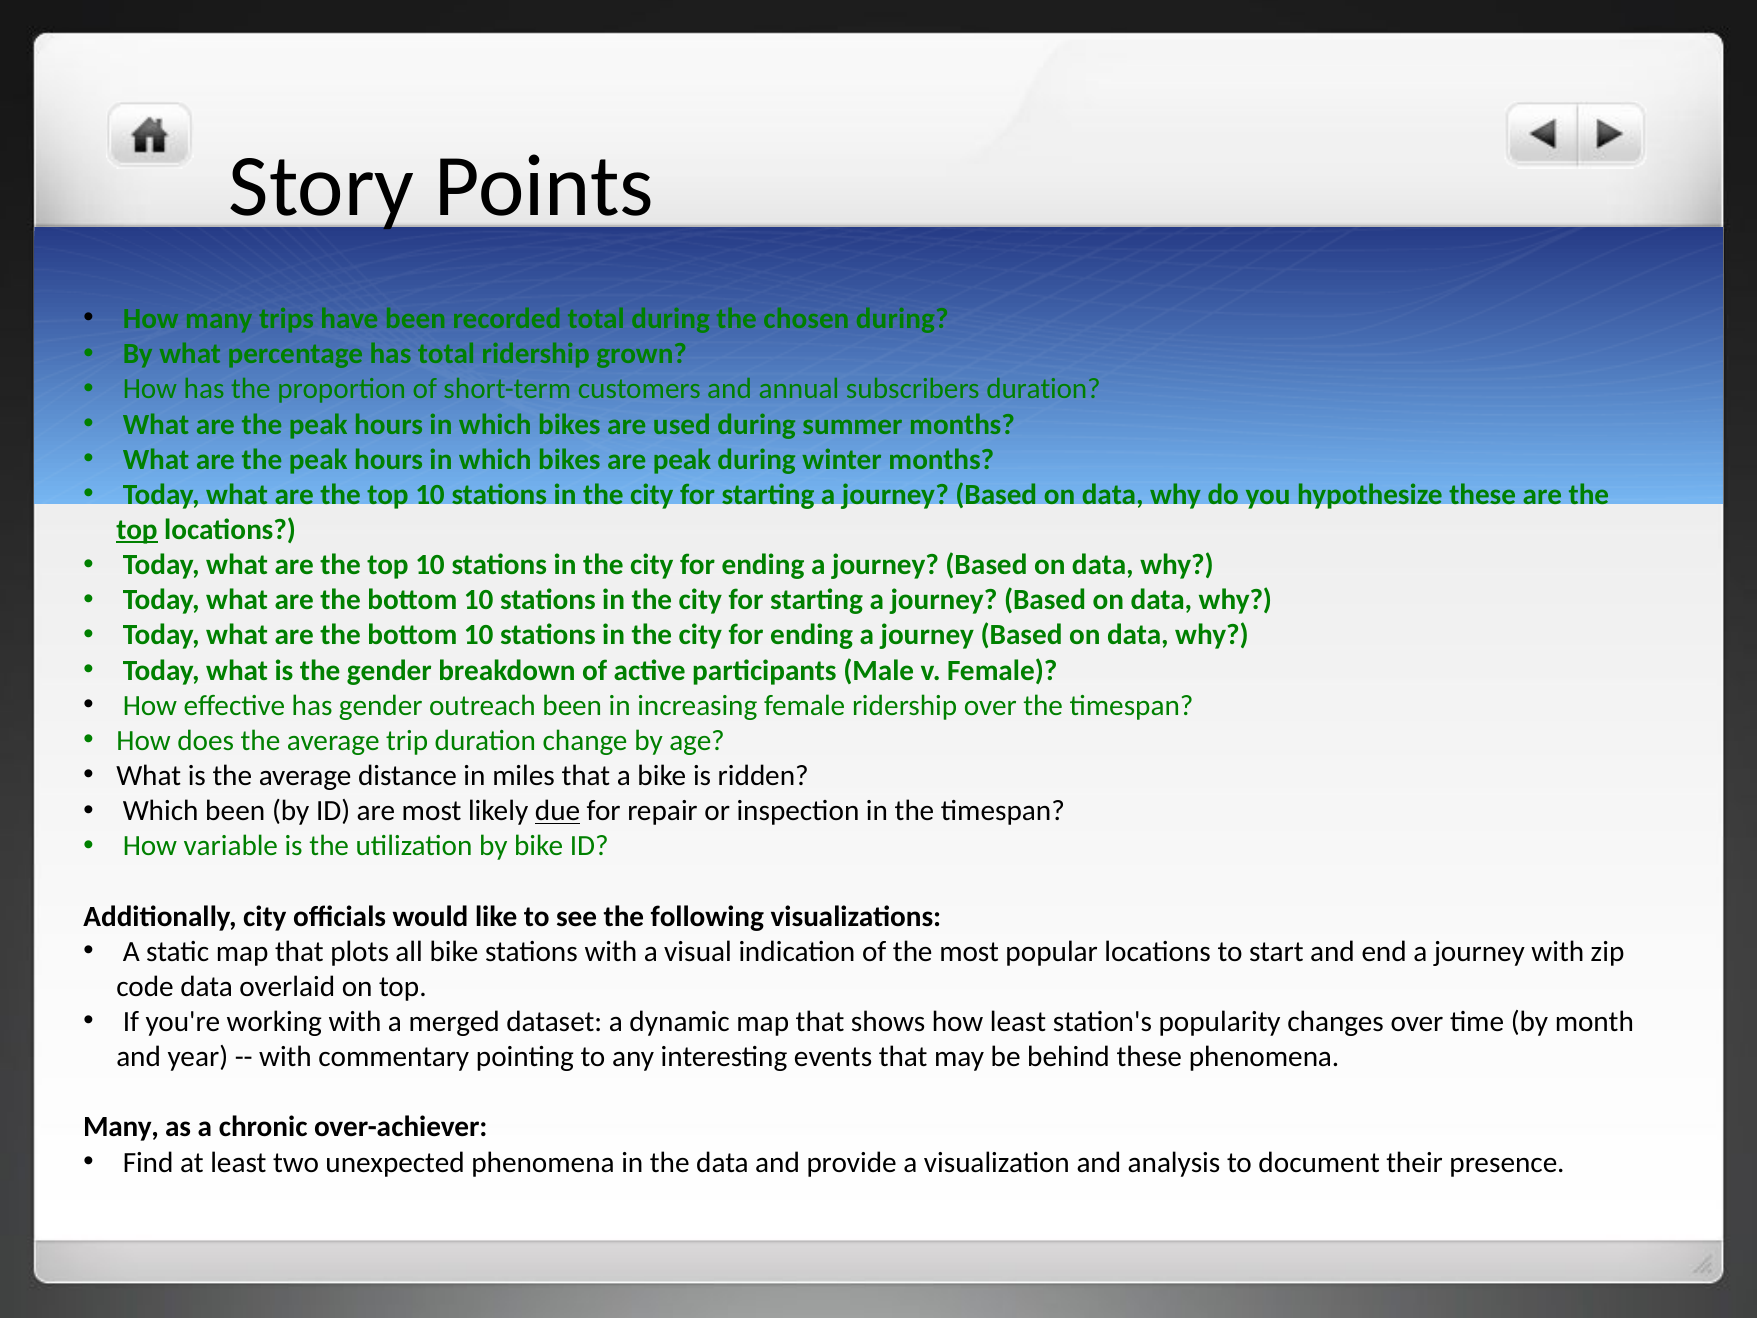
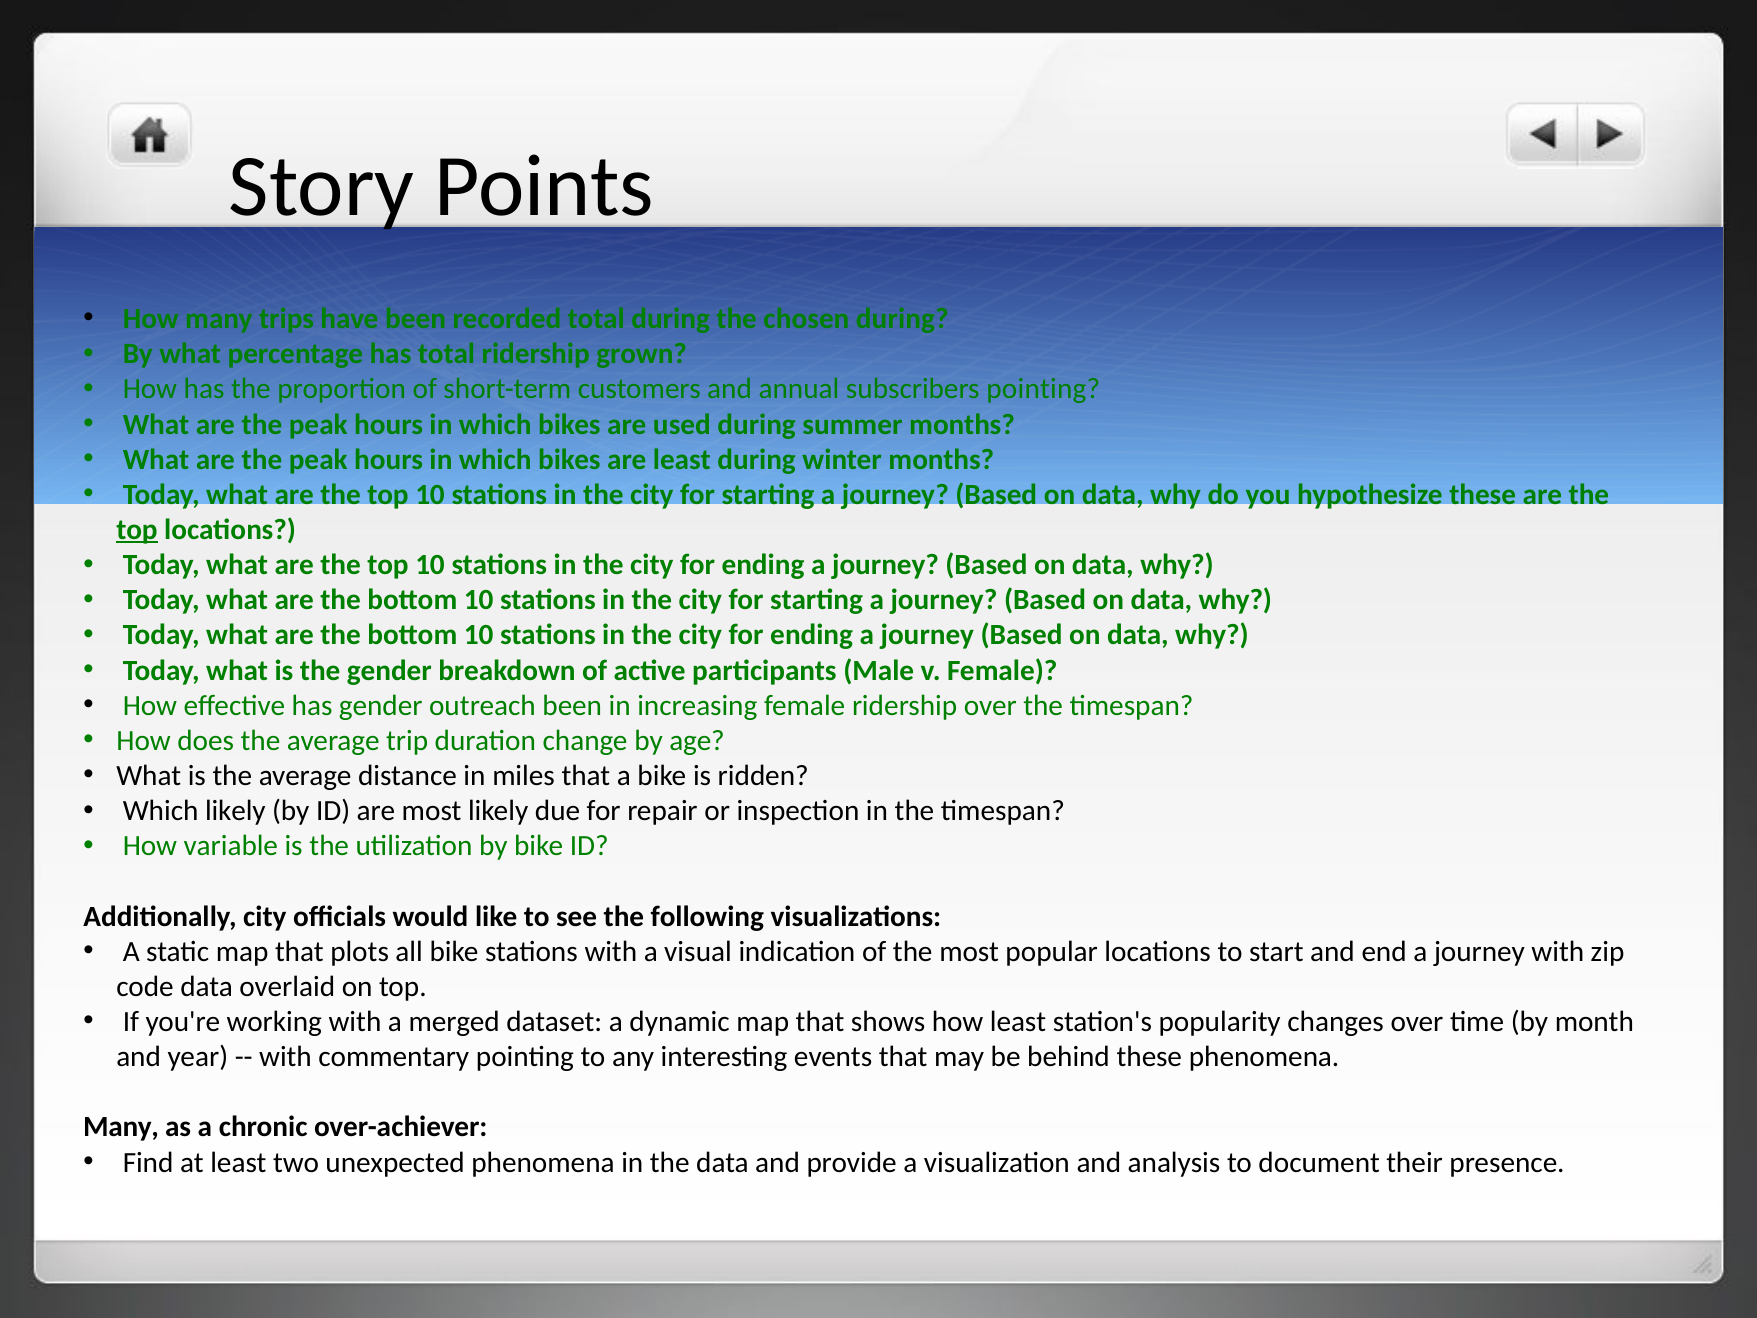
subscribers duration: duration -> pointing
are peak: peak -> least
Which been: been -> likely
due underline: present -> none
